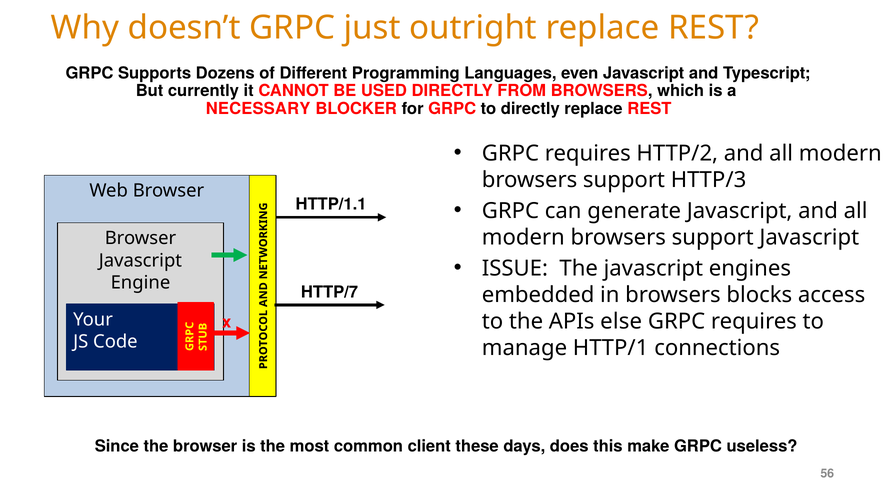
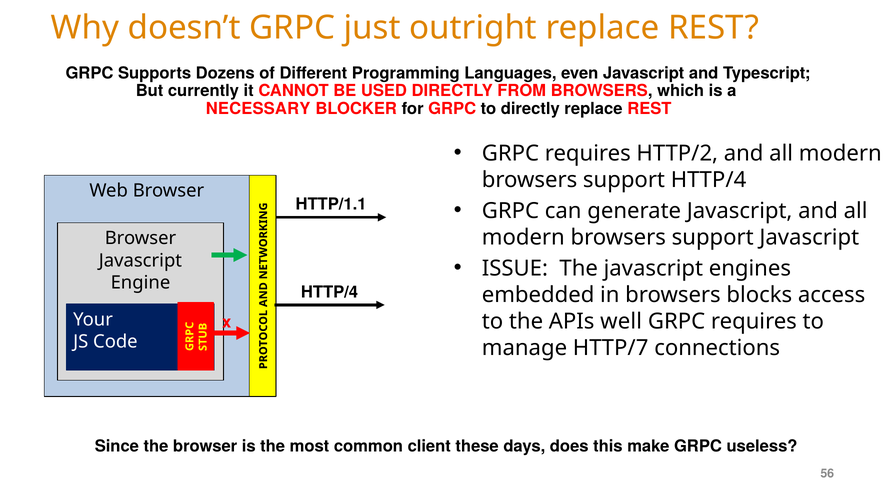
support HTTP/3: HTTP/3 -> HTTP/4
HTTP/7 at (330, 292): HTTP/7 -> HTTP/4
else: else -> well
HTTP/1: HTTP/1 -> HTTP/7
